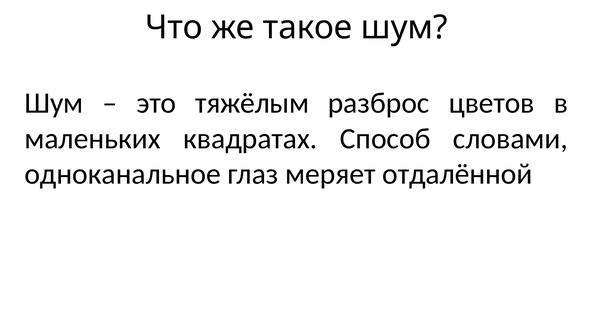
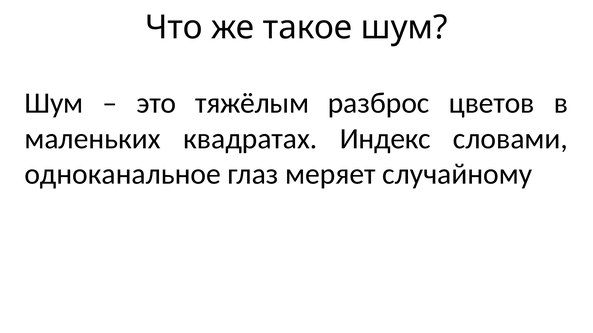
Способ: Способ -> Индекс
отдалённой: отдалённой -> случайному
